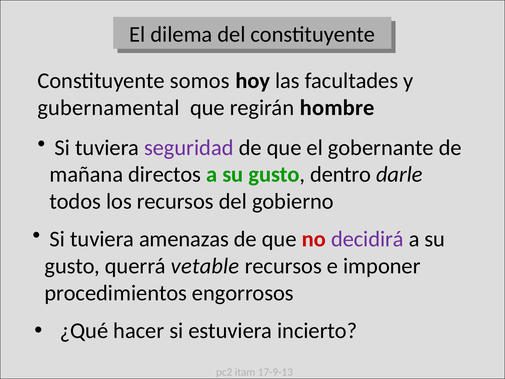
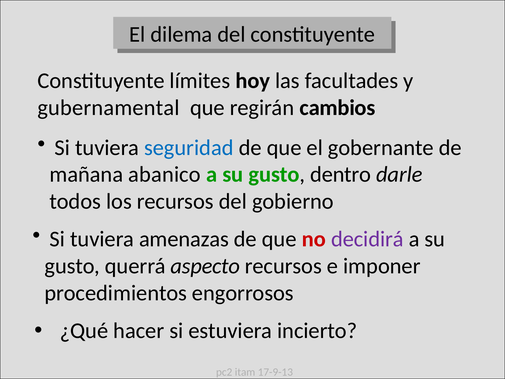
somos: somos -> límites
hombre: hombre -> cambios
seguridad colour: purple -> blue
directos: directos -> abanico
vetable: vetable -> aspecto
